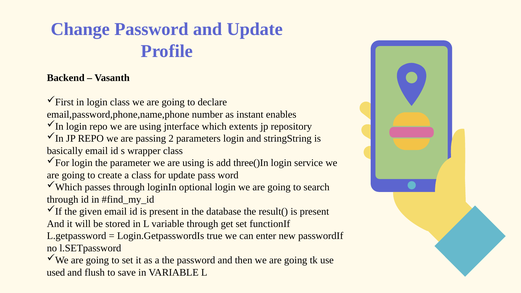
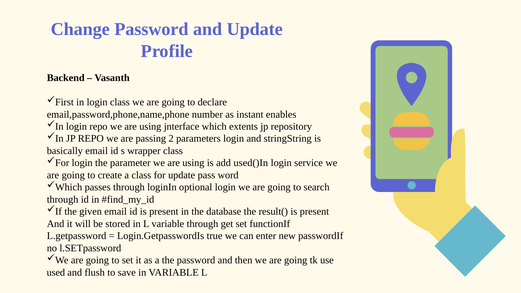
three()In: three()In -> used()In
